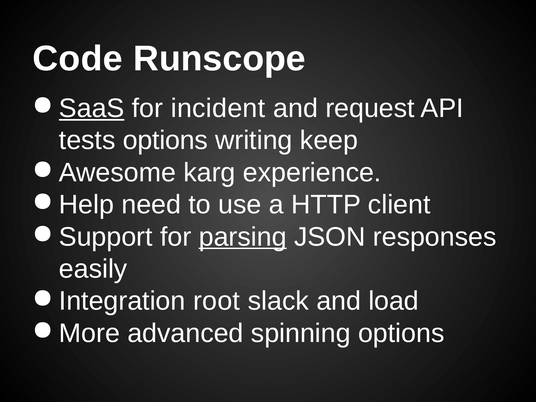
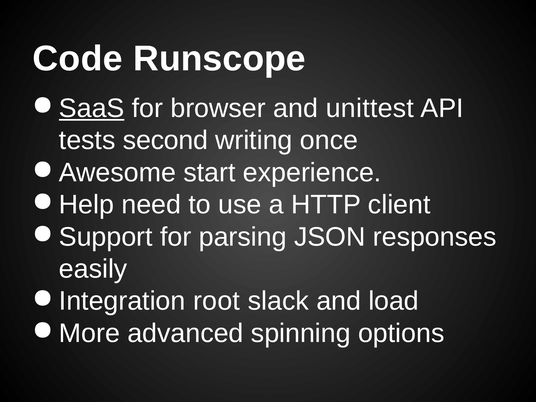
incident: incident -> browser
request: request -> unittest
tests options: options -> second
keep: keep -> once
karg: karg -> start
parsing underline: present -> none
